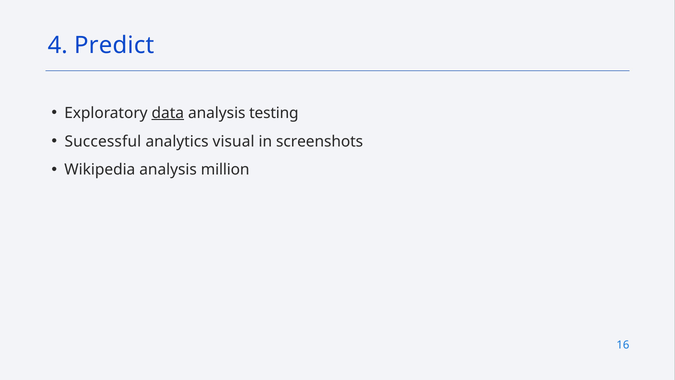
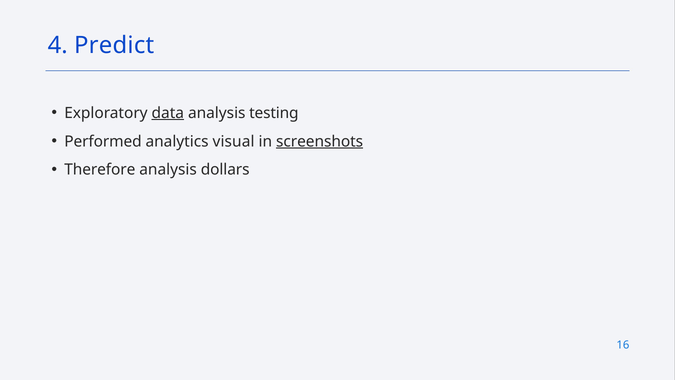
Successful: Successful -> Performed
screenshots underline: none -> present
Wikipedia: Wikipedia -> Therefore
million: million -> dollars
